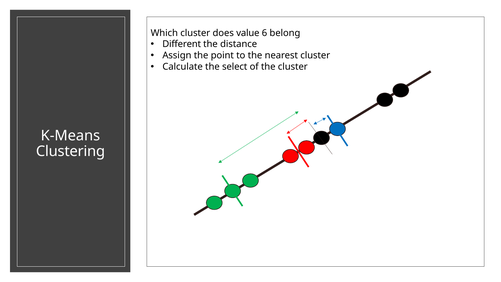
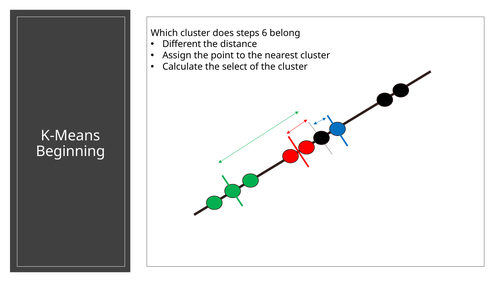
value: value -> steps
Clustering: Clustering -> Beginning
